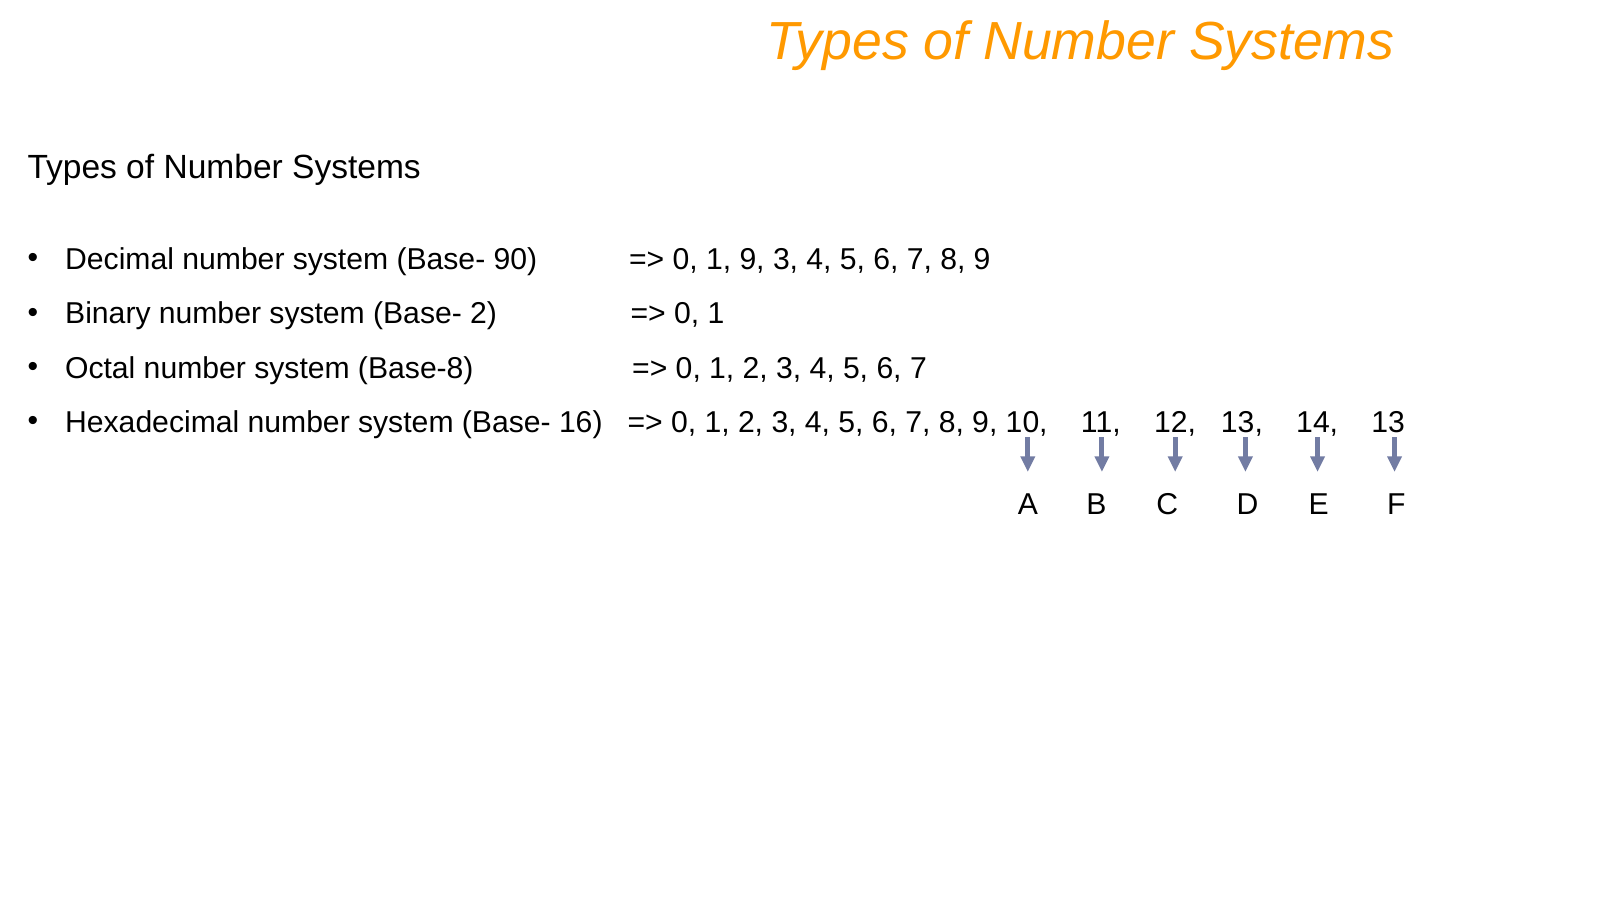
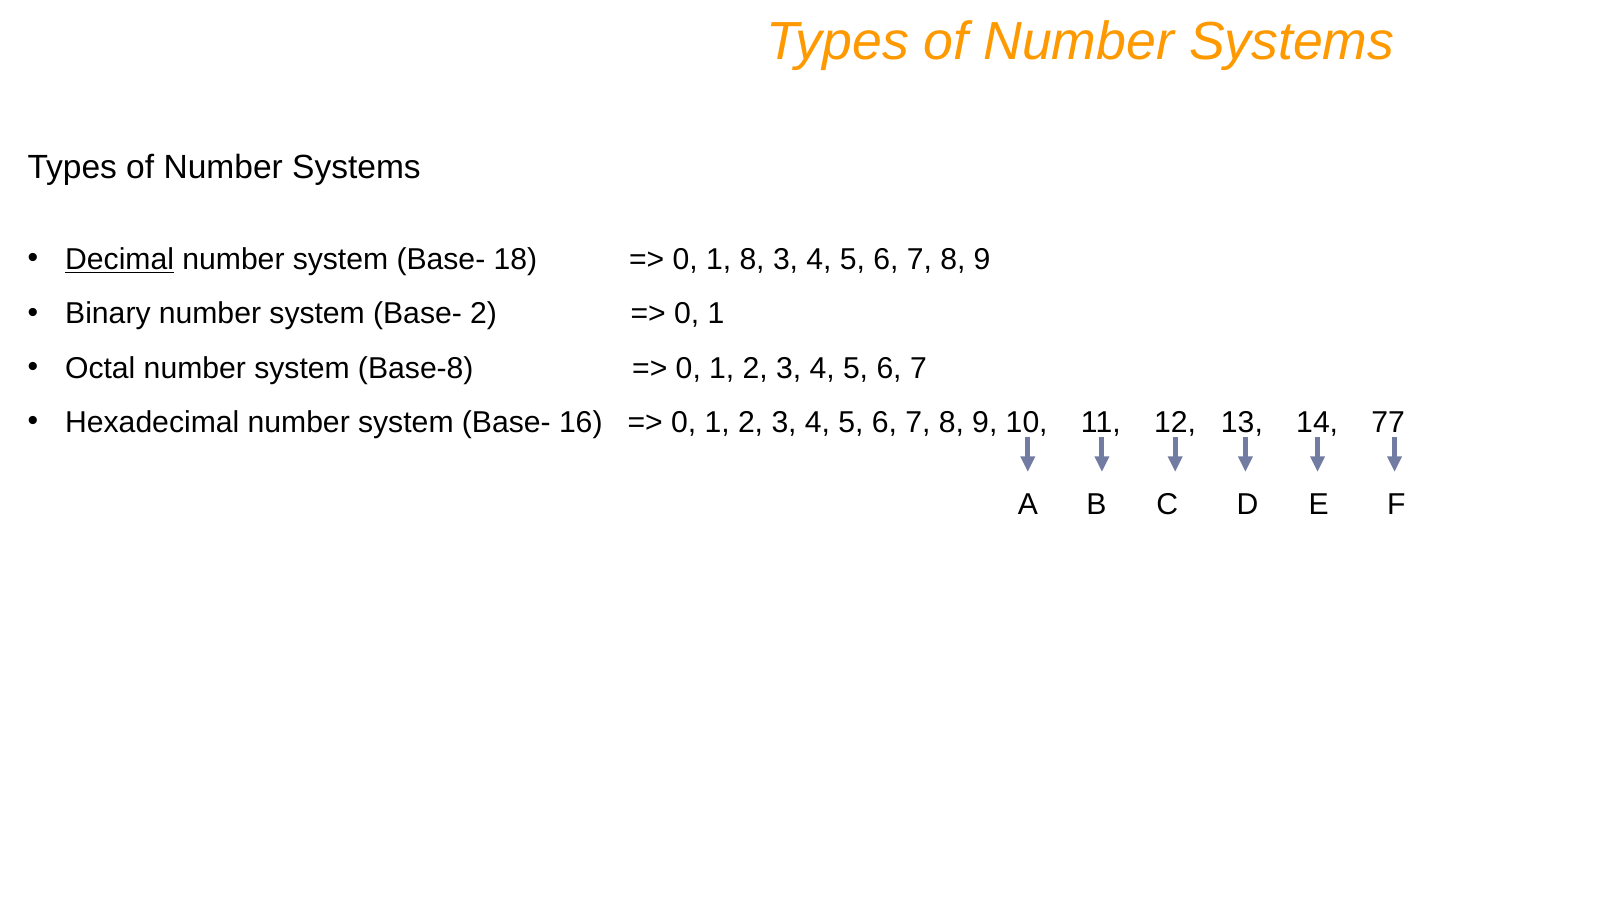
Decimal underline: none -> present
90: 90 -> 18
1 9: 9 -> 8
14 13: 13 -> 77
